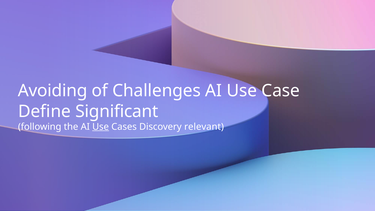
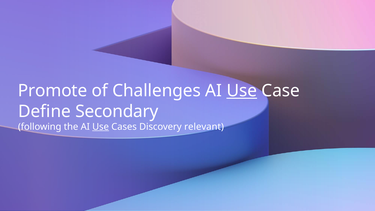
Avoiding: Avoiding -> Promote
Use at (242, 91) underline: none -> present
Significant: Significant -> Secondary
